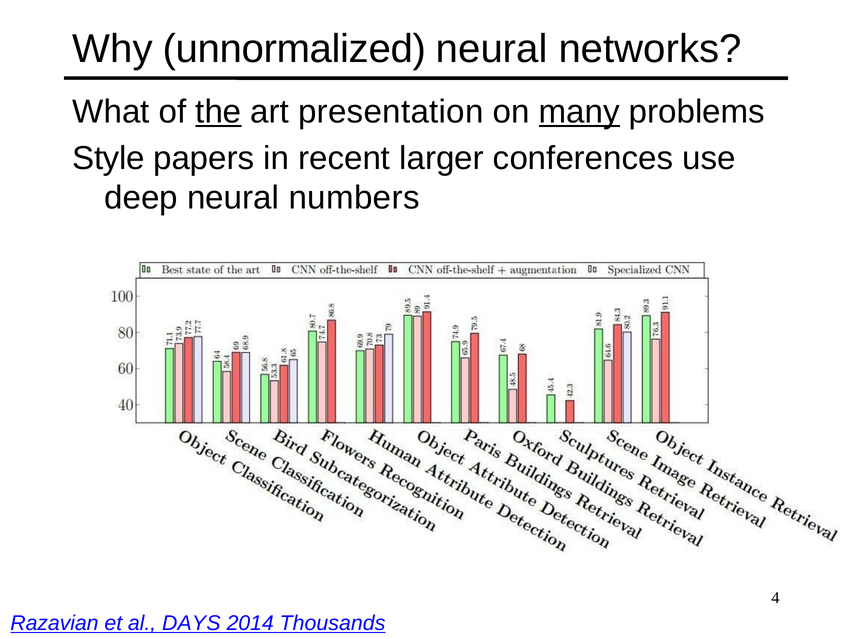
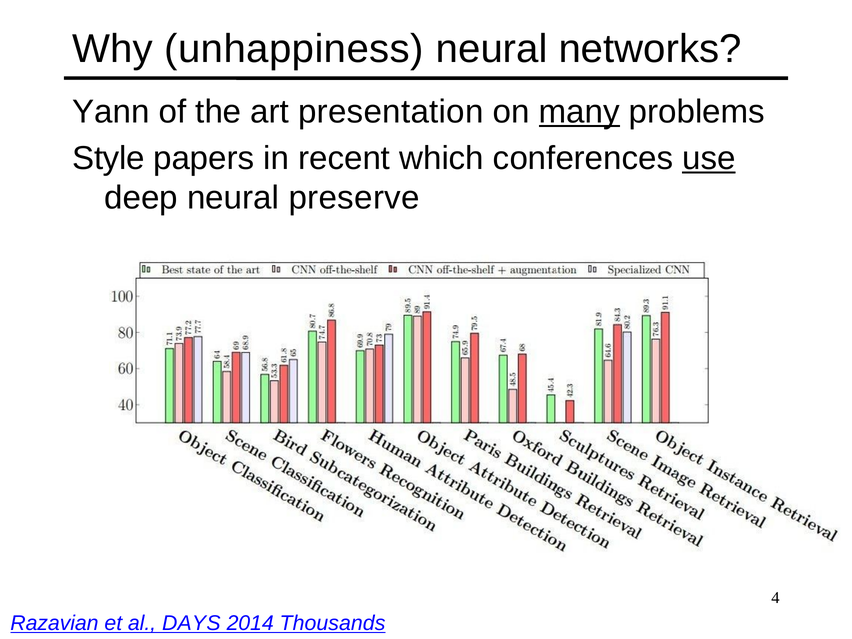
unnormalized: unnormalized -> unhappiness
What: What -> Yann
the underline: present -> none
larger: larger -> which
use underline: none -> present
numbers: numbers -> preserve
